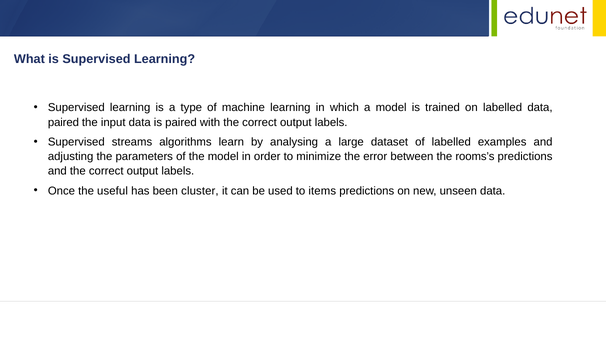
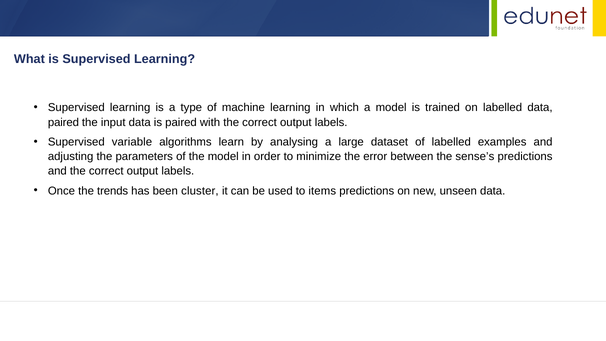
streams: streams -> variable
rooms’s: rooms’s -> sense’s
useful: useful -> trends
